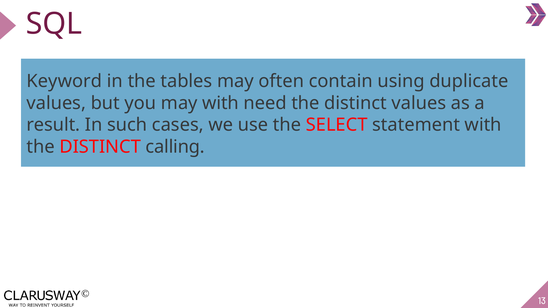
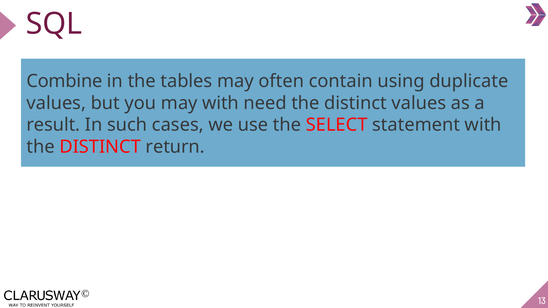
Keyword: Keyword -> Combine
calling: calling -> return
